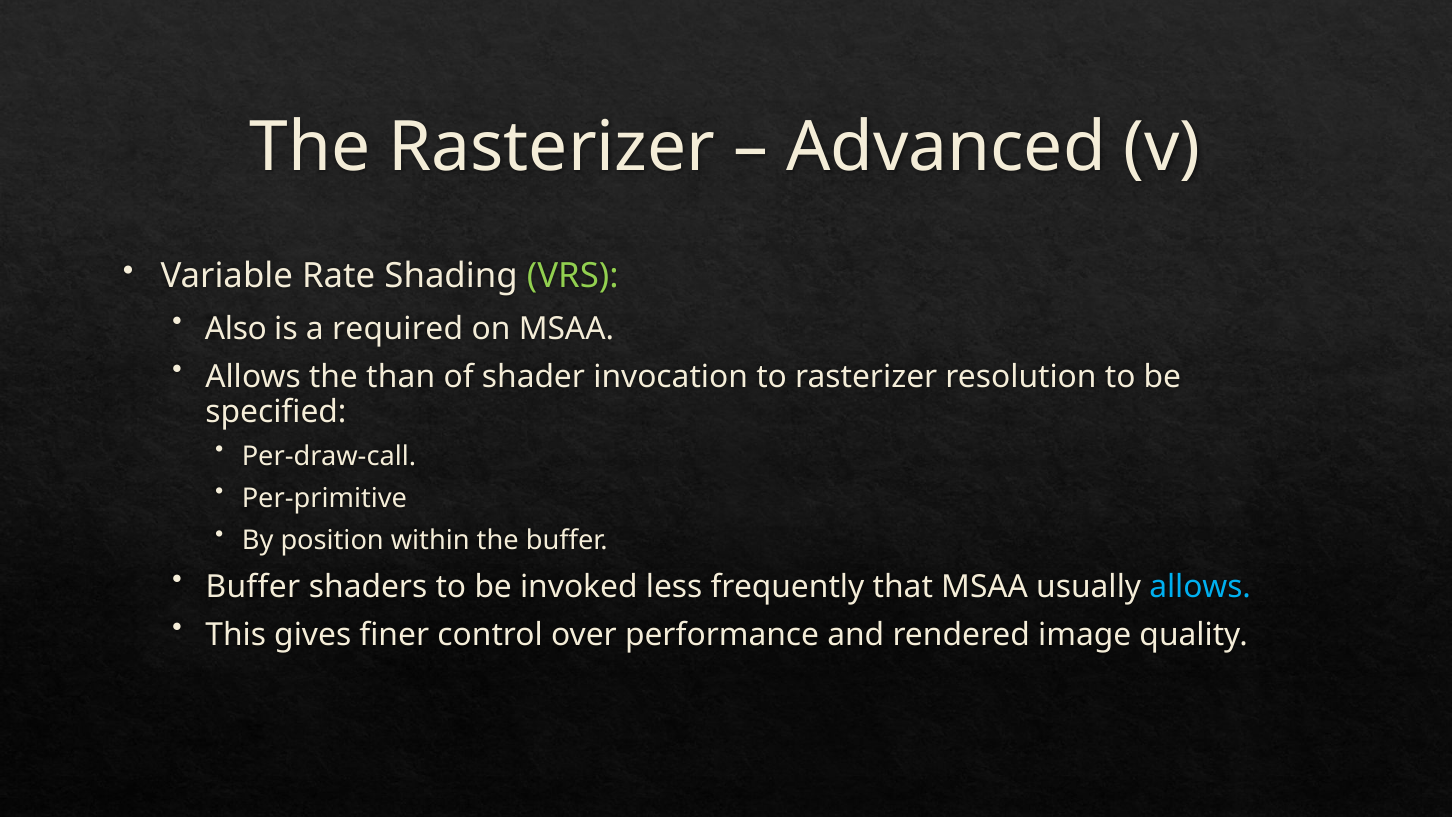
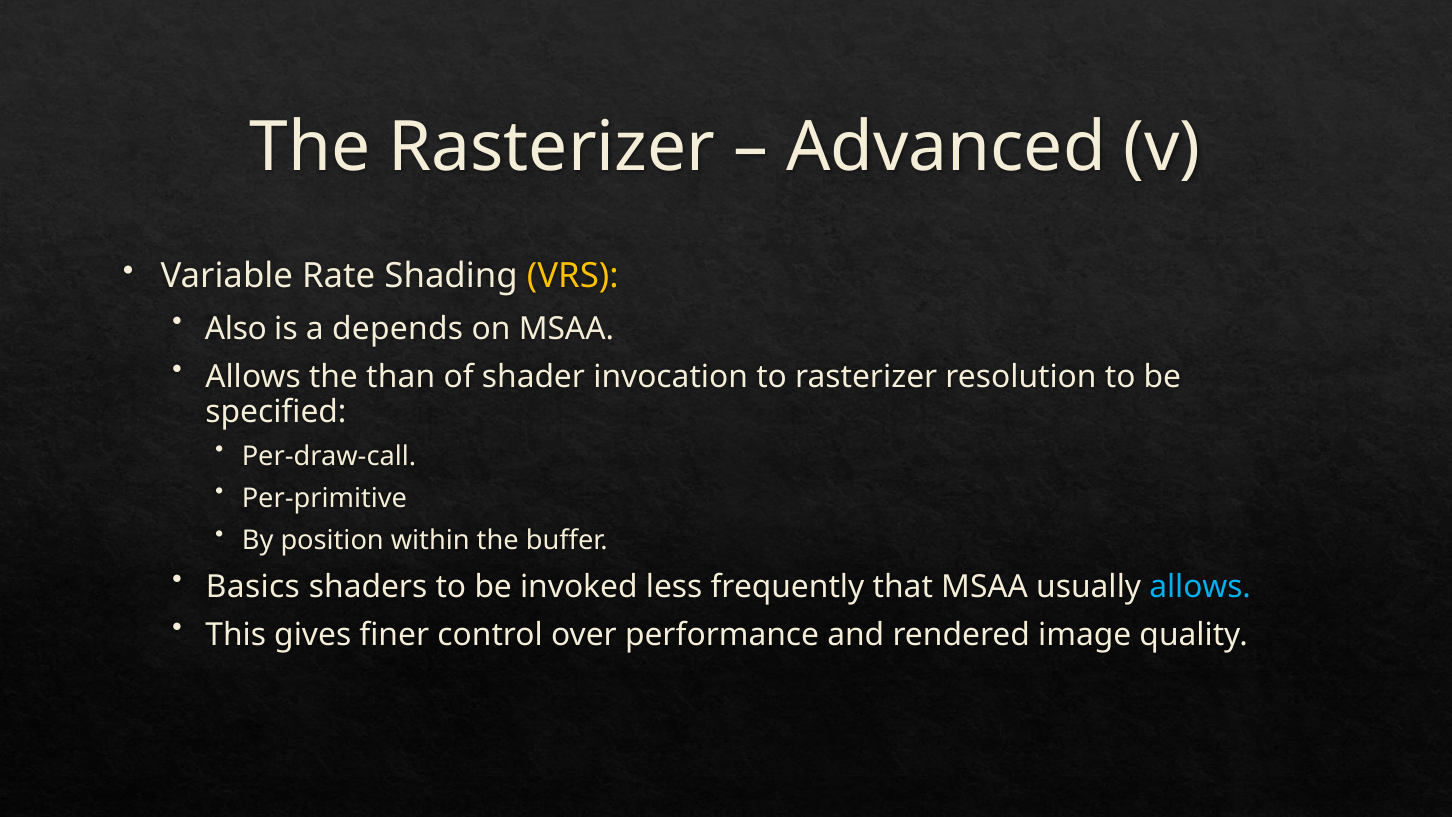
VRS colour: light green -> yellow
required: required -> depends
Buffer at (253, 587): Buffer -> Basics
